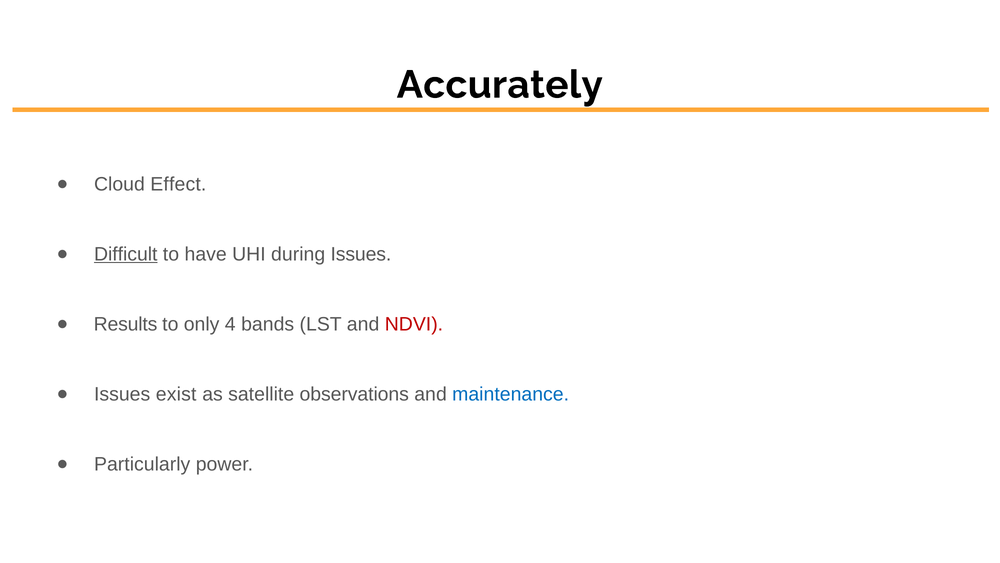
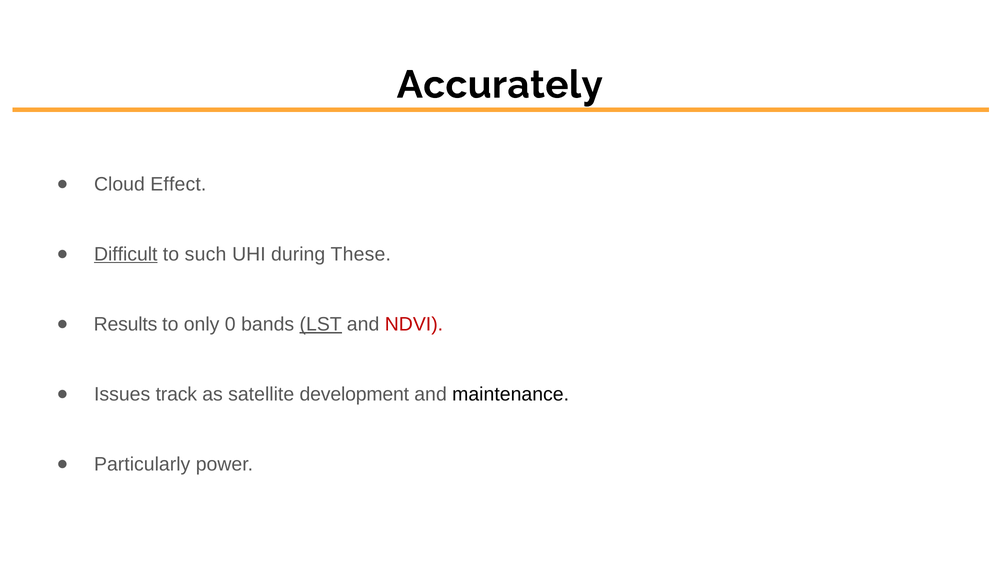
have: have -> such
during Issues: Issues -> These
4: 4 -> 0
LST underline: none -> present
exist: exist -> track
observations: observations -> development
maintenance colour: blue -> black
